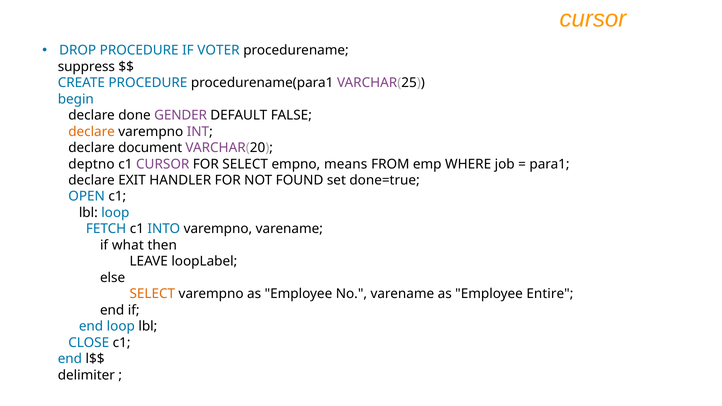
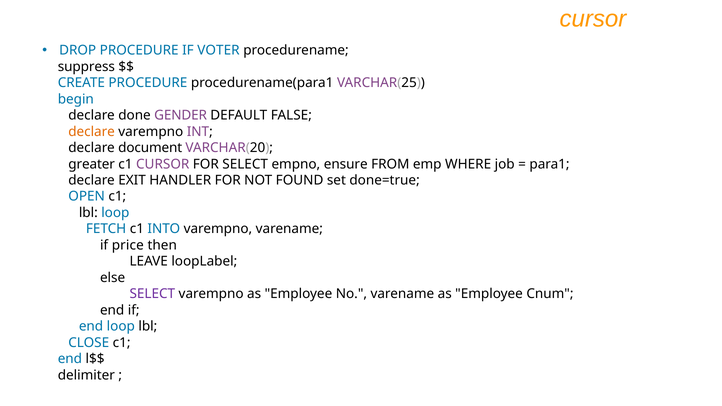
deptno: deptno -> greater
means: means -> ensure
what: what -> price
SELECT at (152, 294) colour: orange -> purple
Entire: Entire -> Cnum
